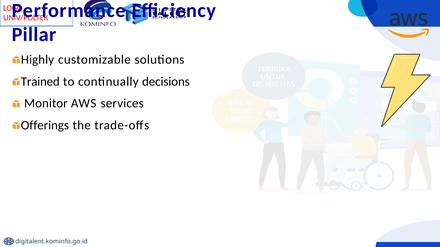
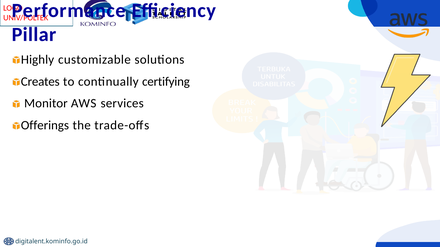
Trained: Trained -> Creates
decisions: decisions -> certifying
